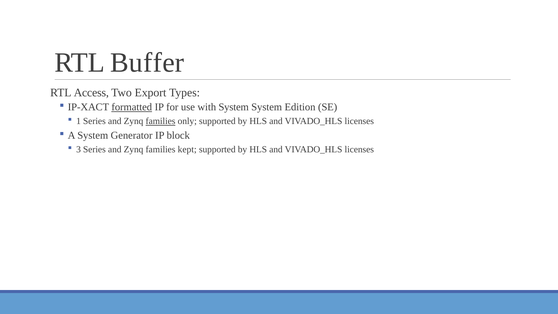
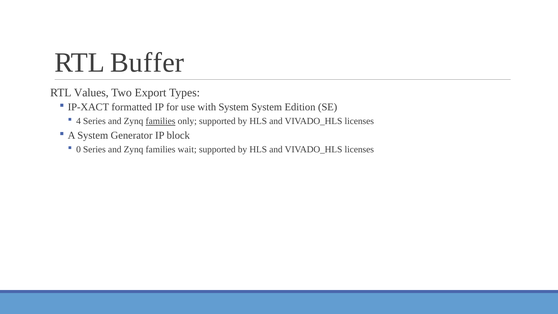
Access: Access -> Values
formatted underline: present -> none
1: 1 -> 4
3: 3 -> 0
kept: kept -> wait
